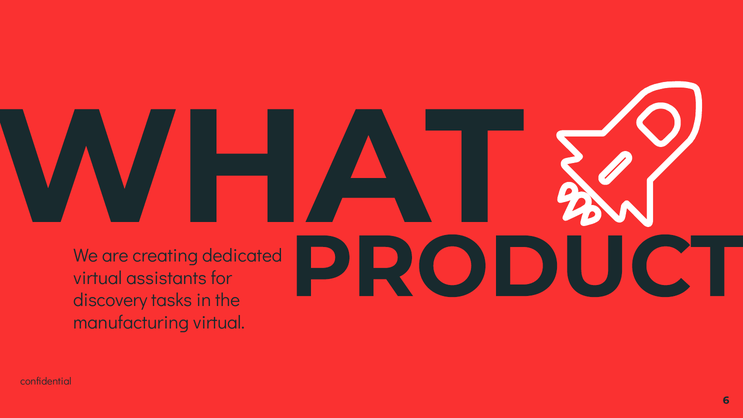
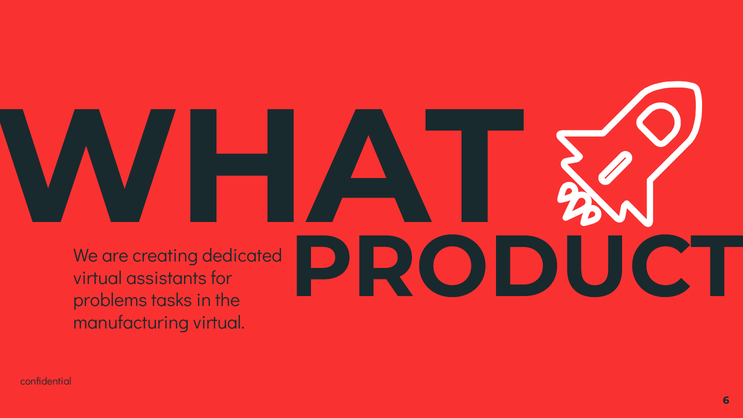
discovery: discovery -> problems
